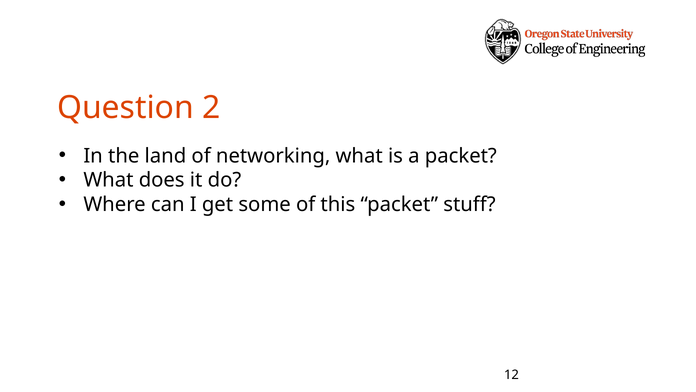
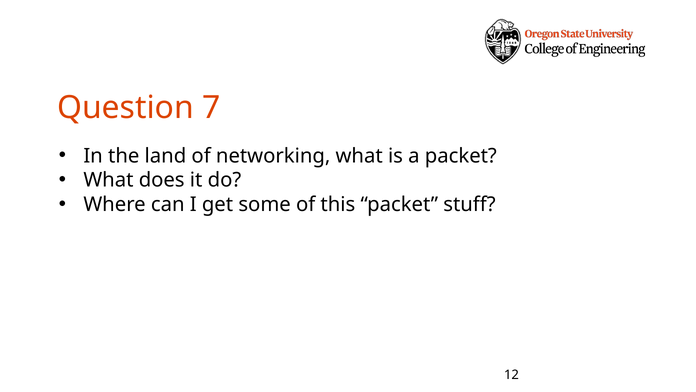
2: 2 -> 7
